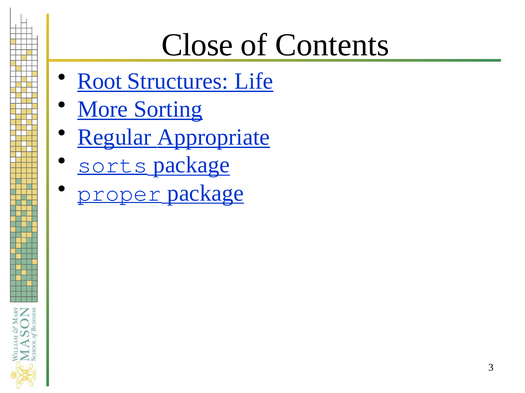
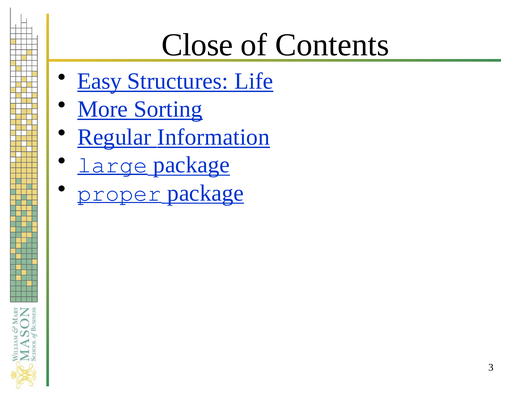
Root: Root -> Easy
Appropriate: Appropriate -> Information
sorts: sorts -> large
